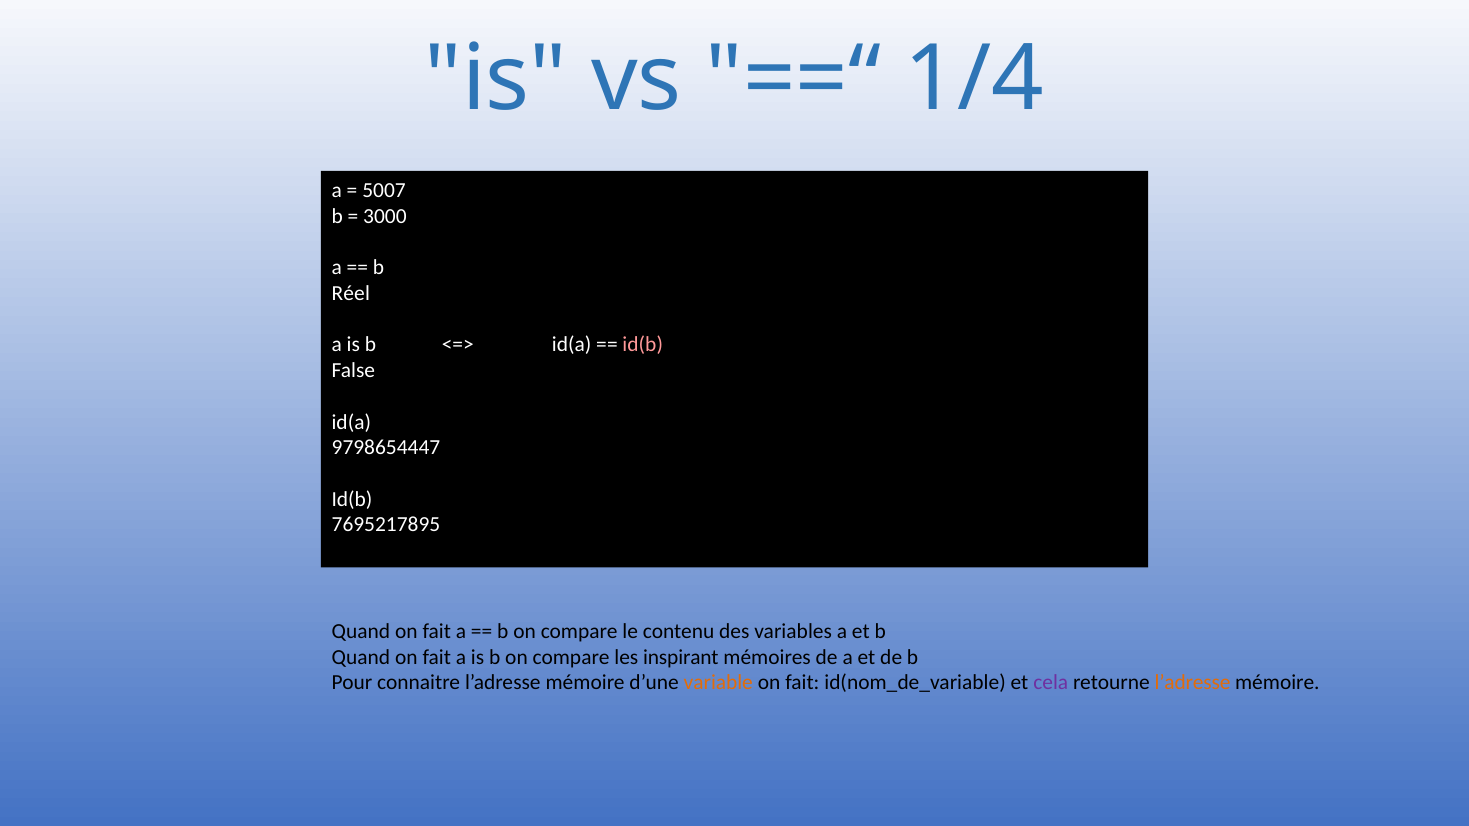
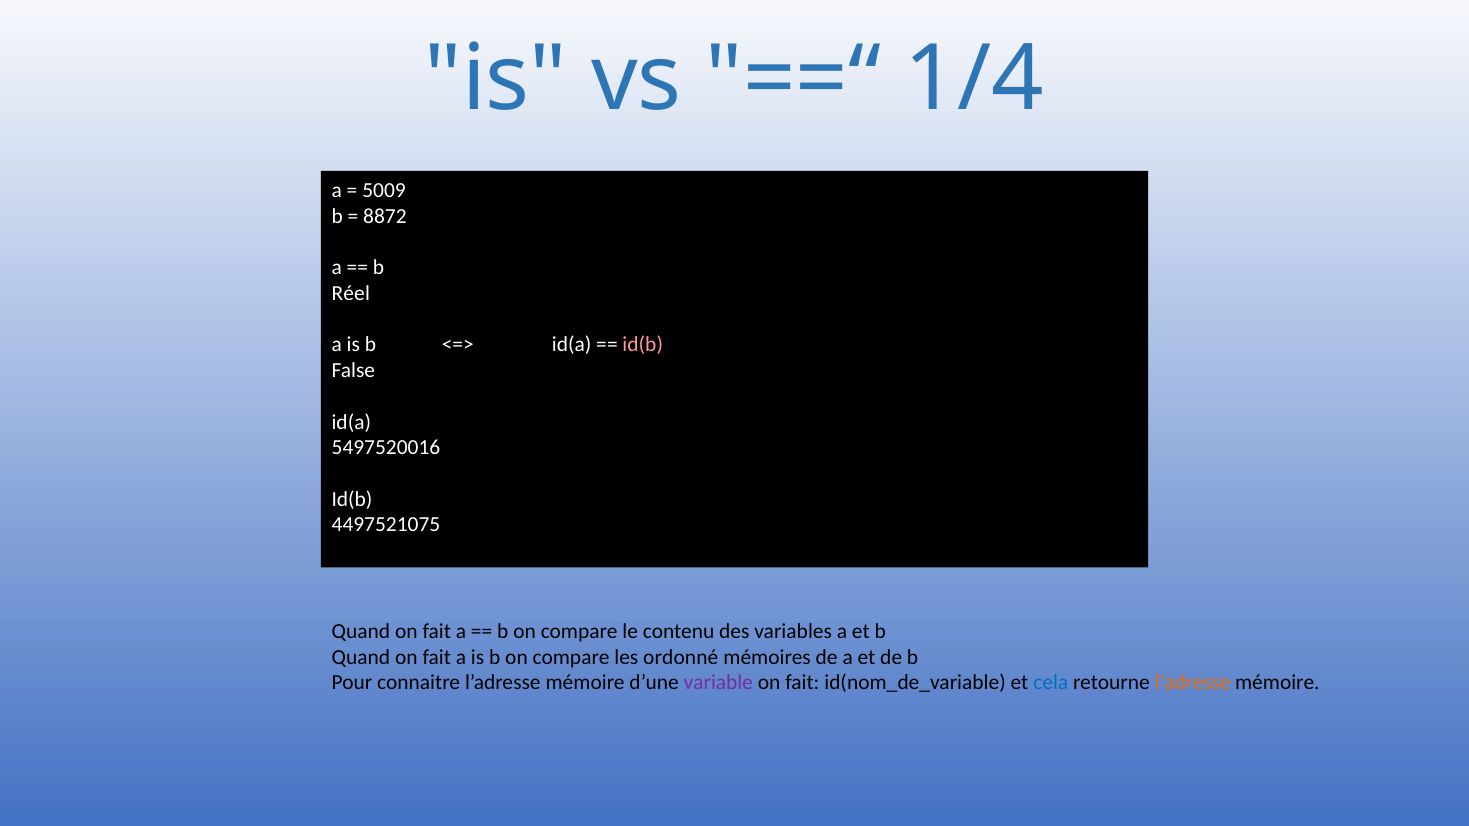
5007: 5007 -> 5009
3000: 3000 -> 8872
9798654447: 9798654447 -> 5497520016
7695217895: 7695217895 -> 4497521075
inspirant: inspirant -> ordonné
variable colour: orange -> purple
cela colour: purple -> blue
